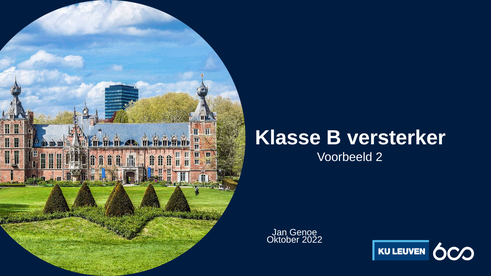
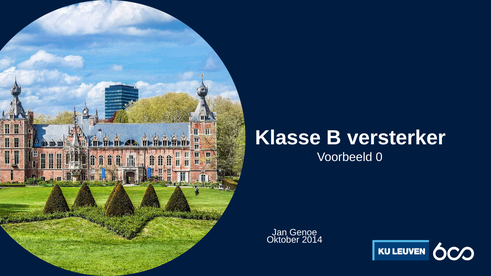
2: 2 -> 0
2022: 2022 -> 2014
